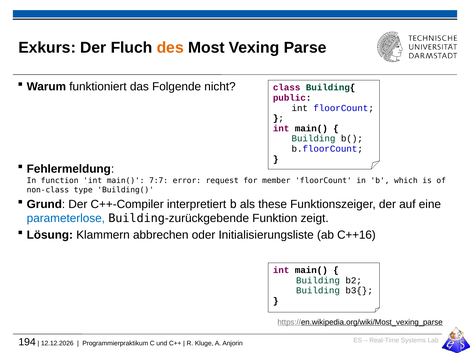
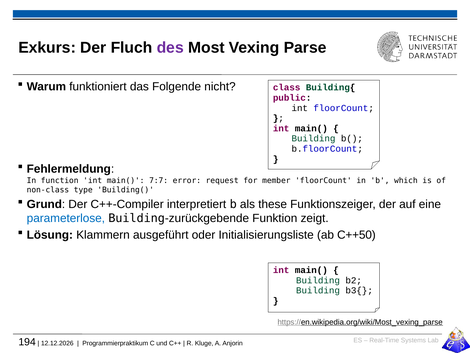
des colour: orange -> purple
abbrechen: abbrechen -> ausgeführt
C++16: C++16 -> C++50
